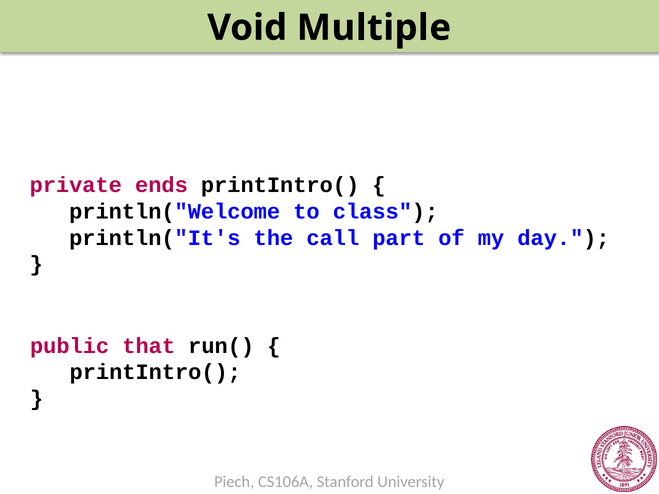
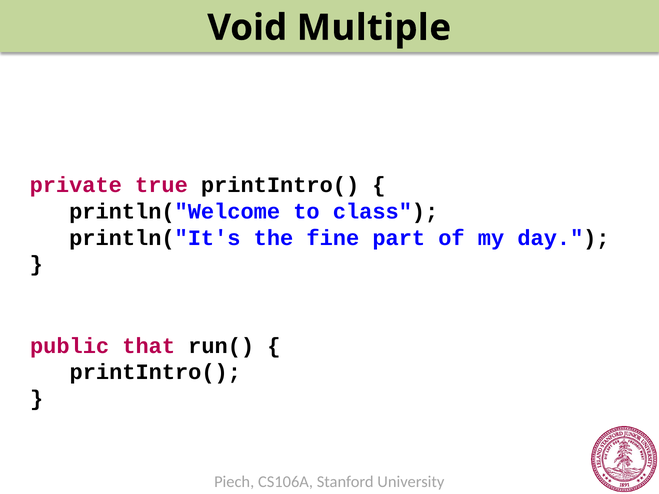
ends: ends -> true
call: call -> fine
